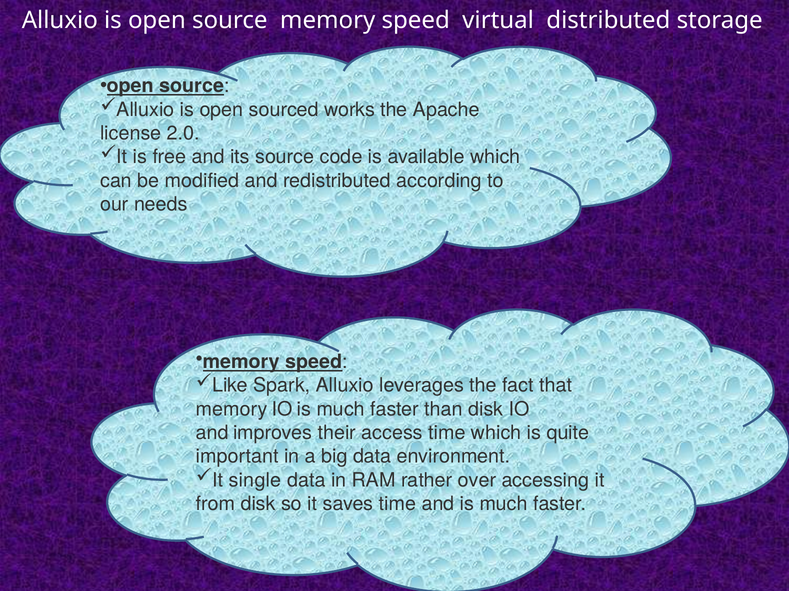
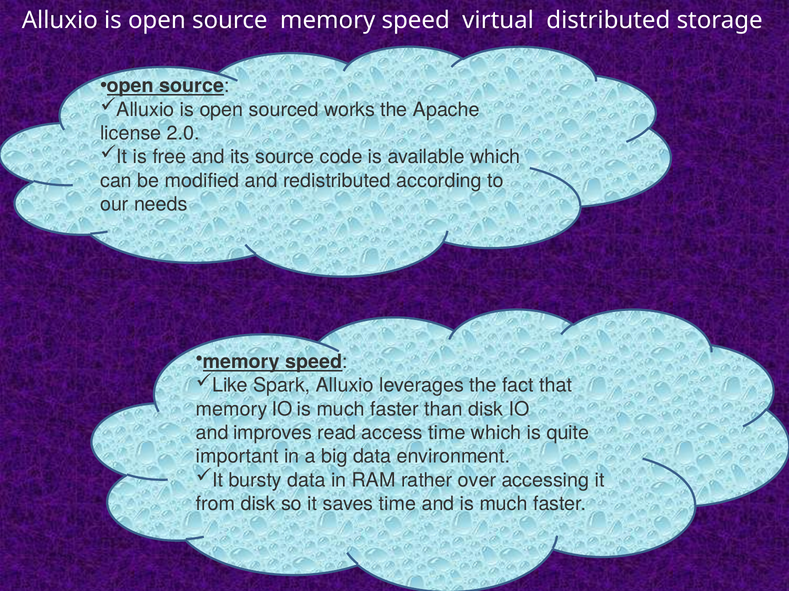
their: their -> read
single: single -> bursty
